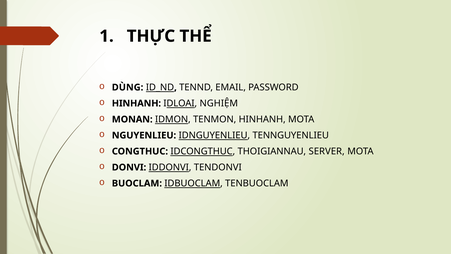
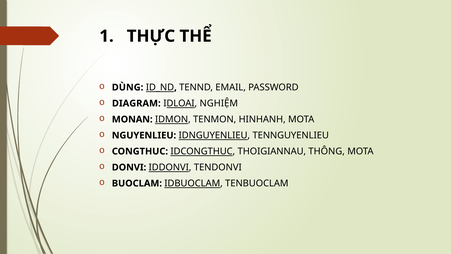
HINHANH at (136, 103): HINHANH -> DIAGRAM
SERVER: SERVER -> THÔNG
